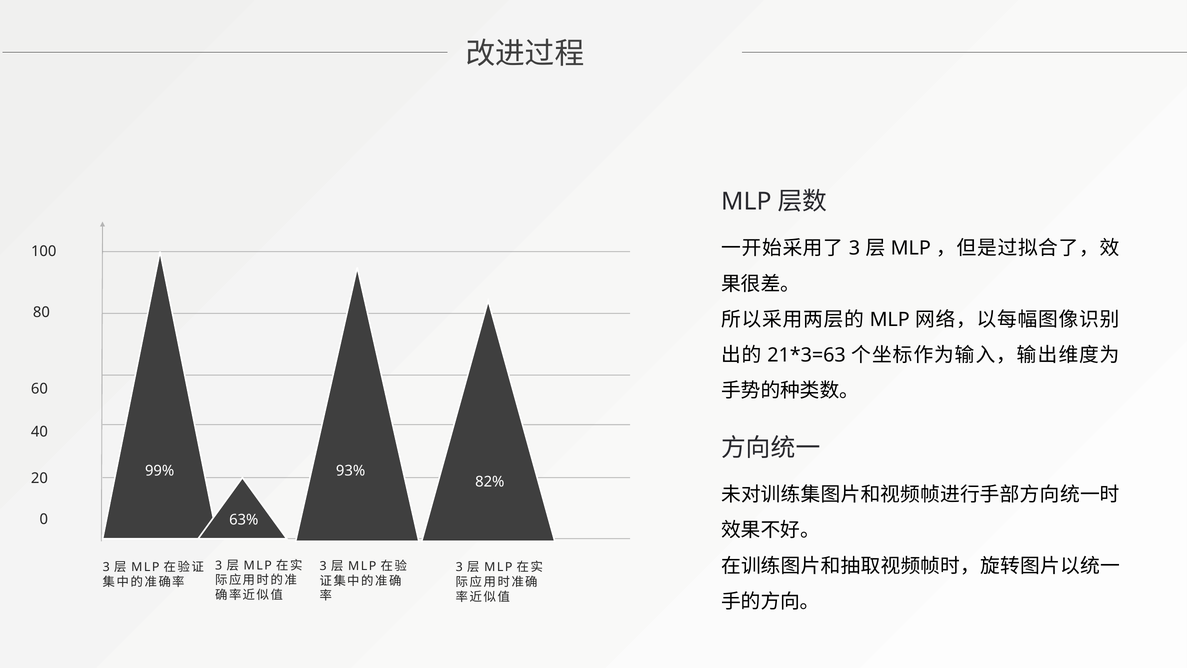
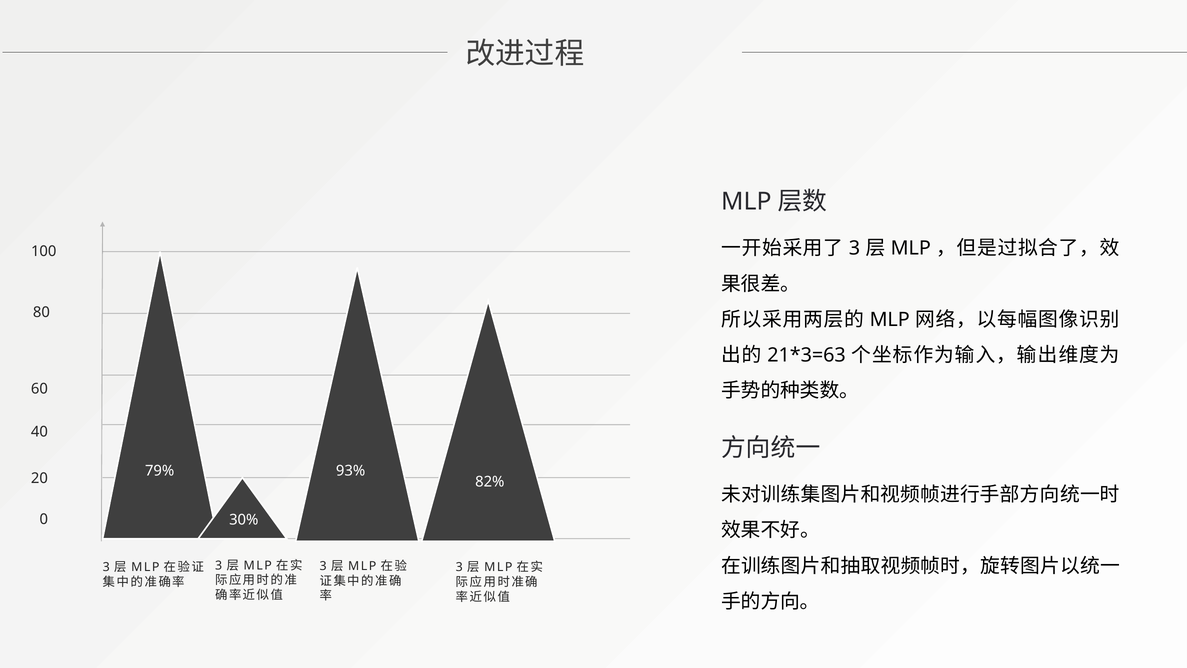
99%: 99% -> 79%
63%: 63% -> 30%
